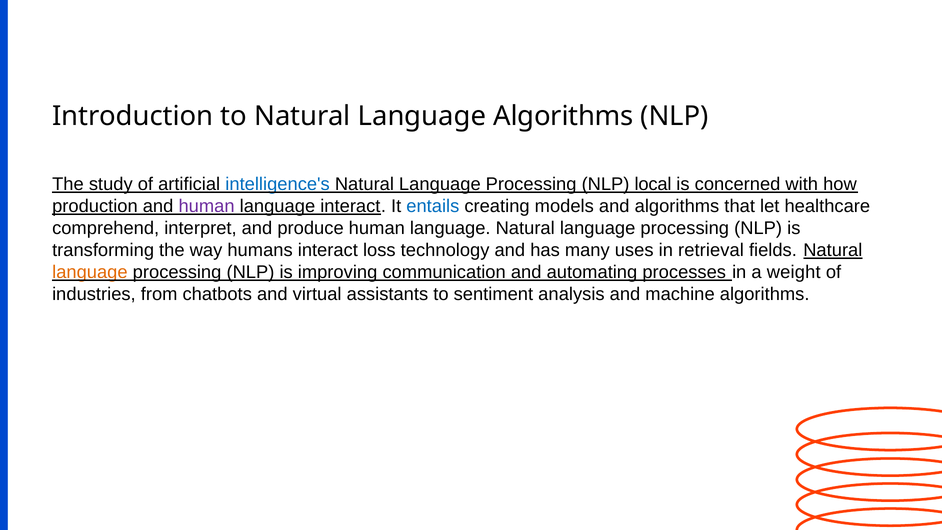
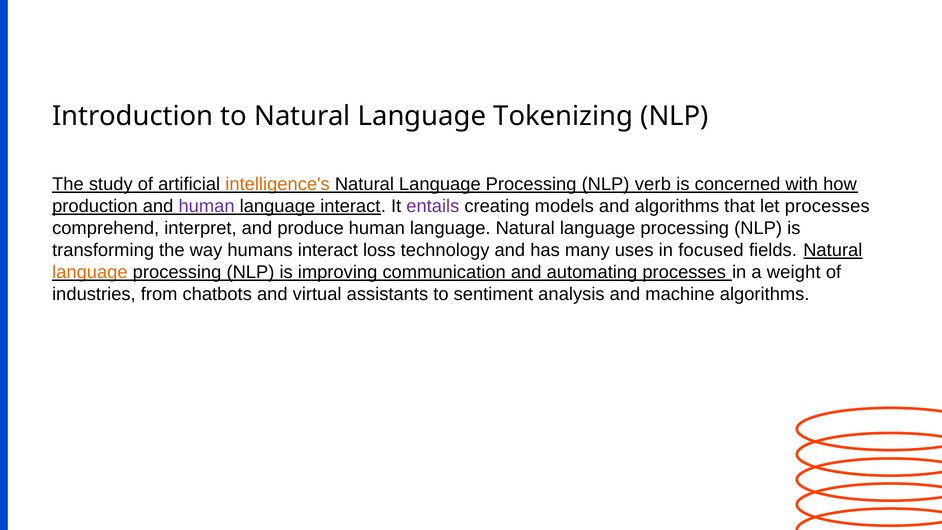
Language Algorithms: Algorithms -> Tokenizing
intelligence's colour: blue -> orange
local: local -> verb
entails colour: blue -> purple
let healthcare: healthcare -> processes
retrieval: retrieval -> focused
